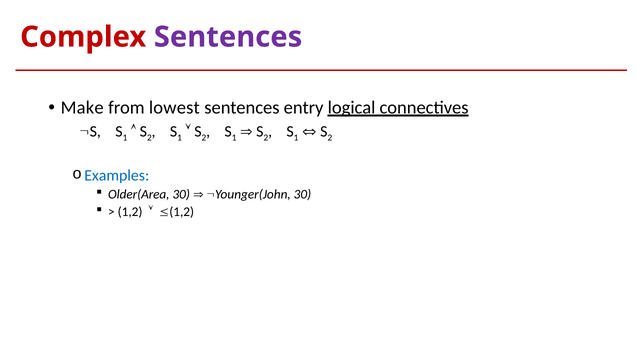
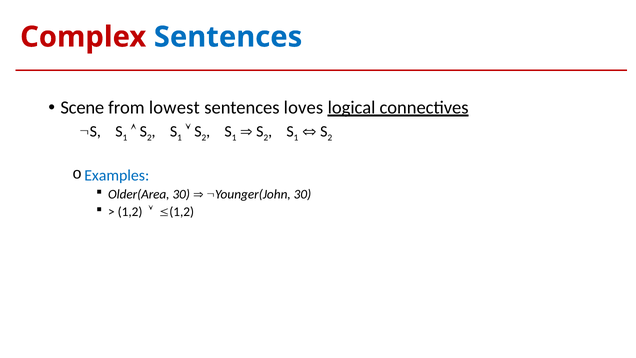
Sentences at (228, 37) colour: purple -> blue
Make: Make -> Scene
entry: entry -> loves
